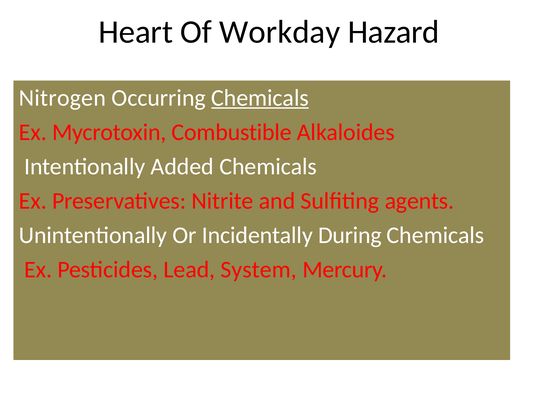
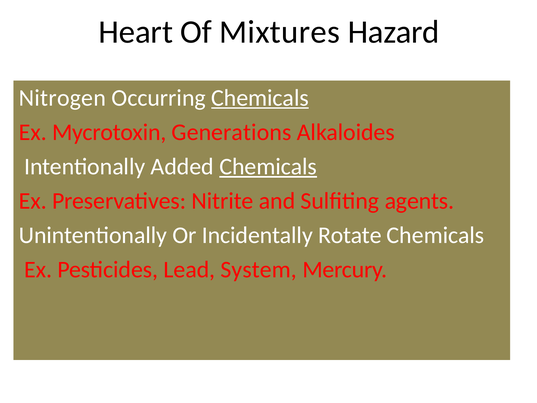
Workday: Workday -> Mixtures
Combustible: Combustible -> Generations
Chemicals at (268, 166) underline: none -> present
During: During -> Rotate
